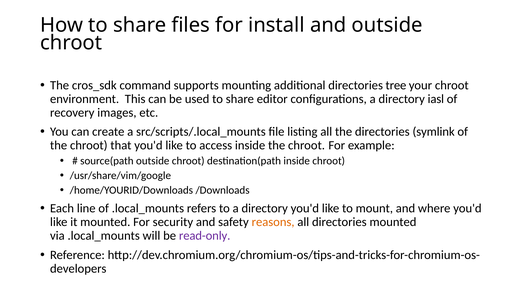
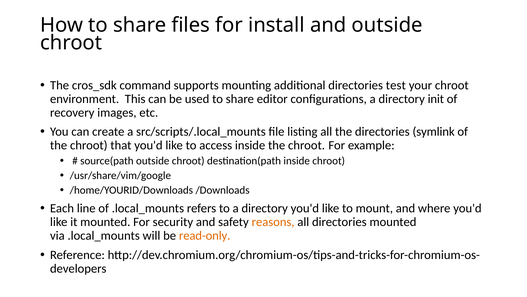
tree: tree -> test
iasl: iasl -> init
read-only colour: purple -> orange
